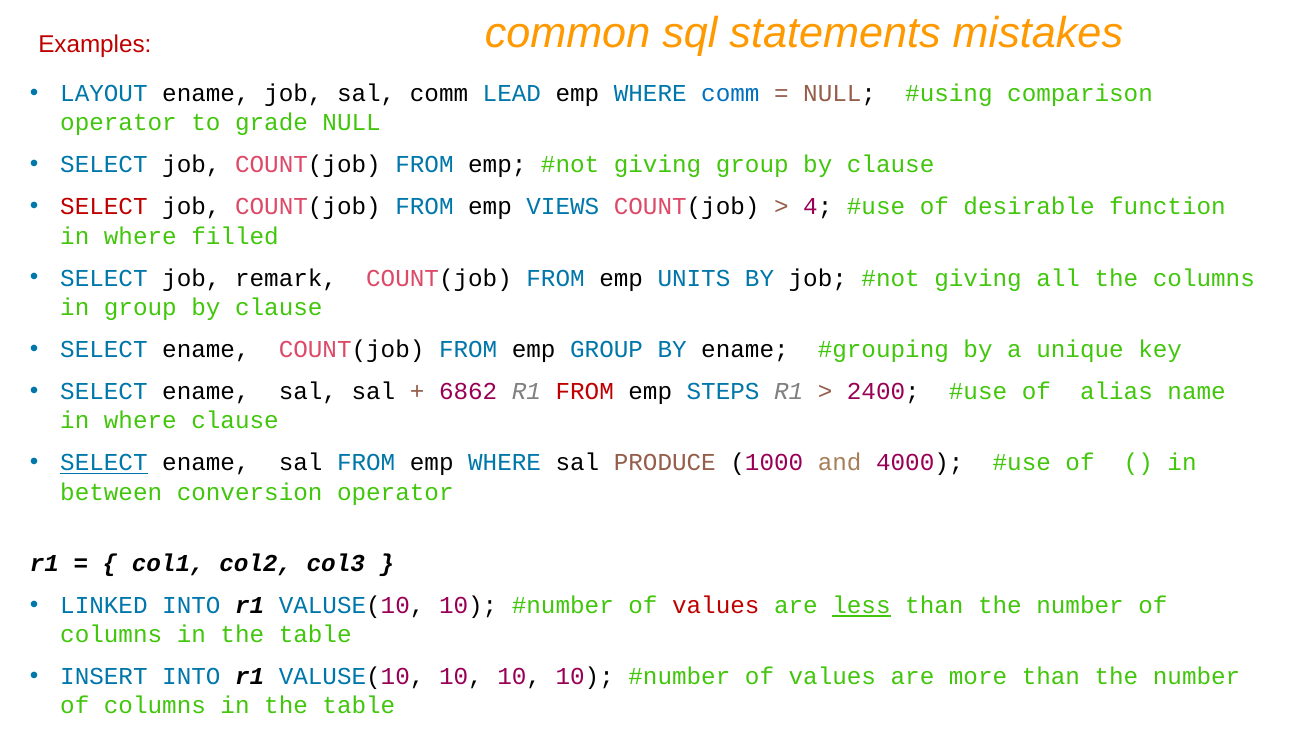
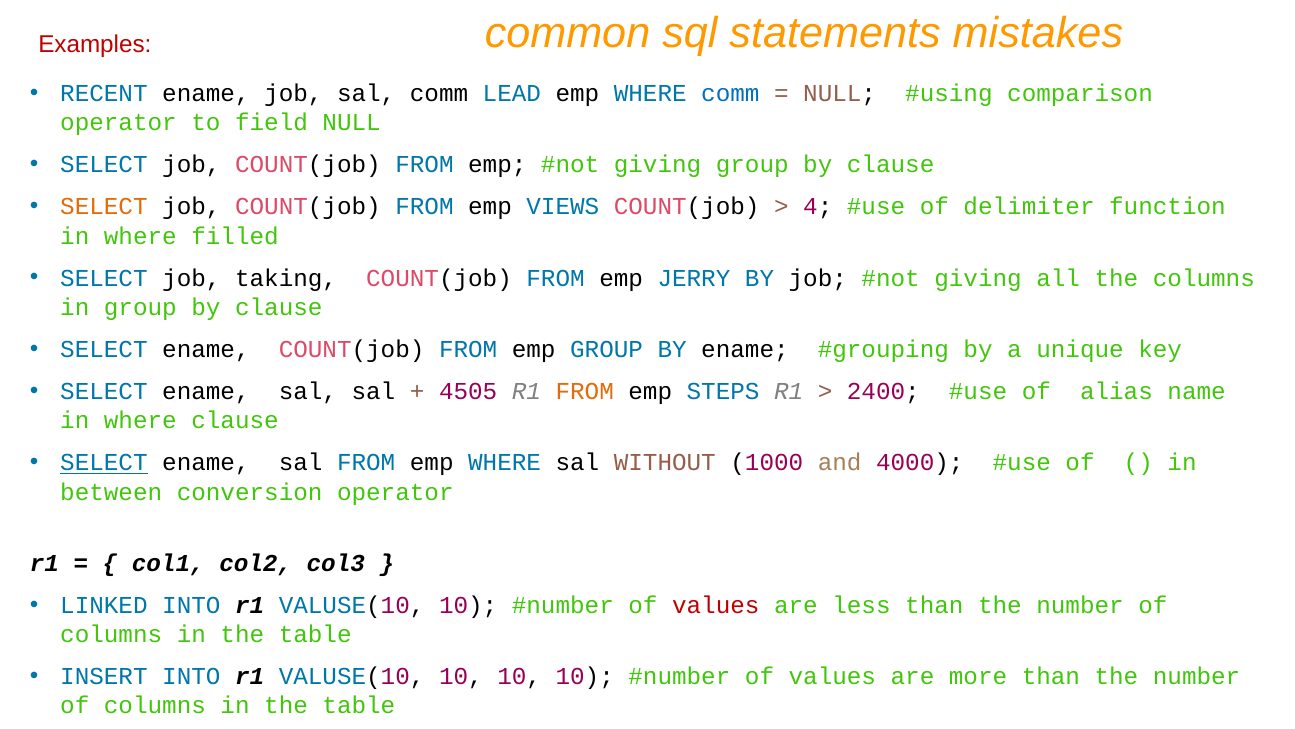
LAYOUT: LAYOUT -> RECENT
grade: grade -> field
SELECT at (104, 207) colour: red -> orange
desirable: desirable -> delimiter
remark: remark -> taking
UNITS: UNITS -> JERRY
6862: 6862 -> 4505
FROM at (585, 391) colour: red -> orange
PRODUCE: PRODUCE -> WITHOUT
less underline: present -> none
